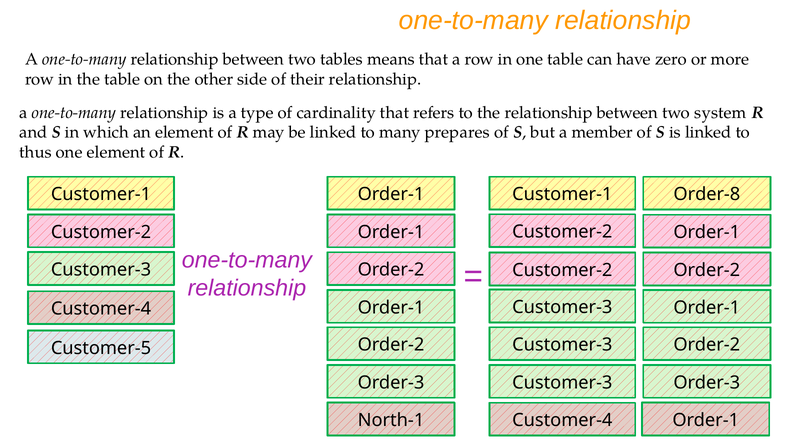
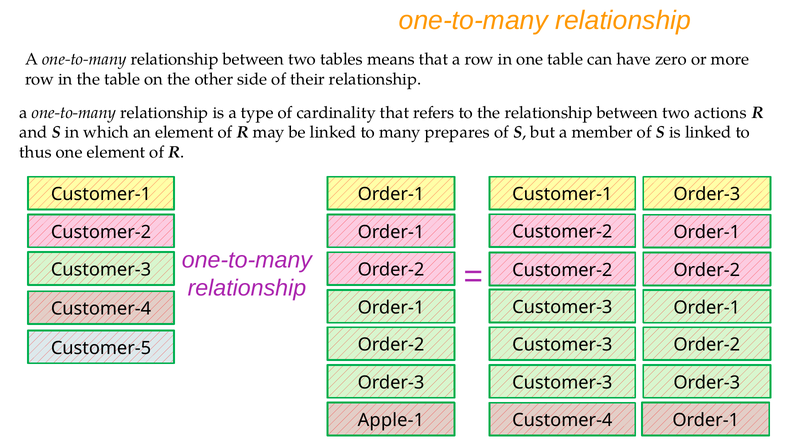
system: system -> actions
Customer-1 Order-8: Order-8 -> Order-3
North-1: North-1 -> Apple-1
